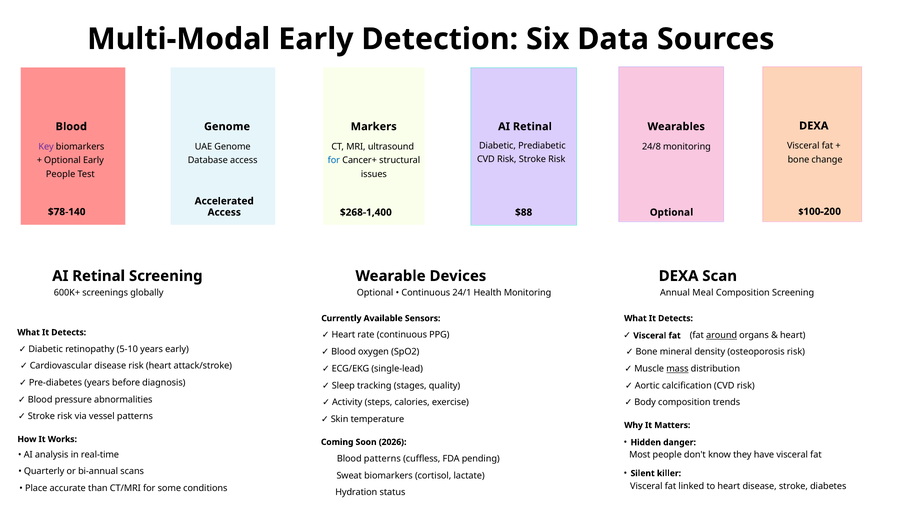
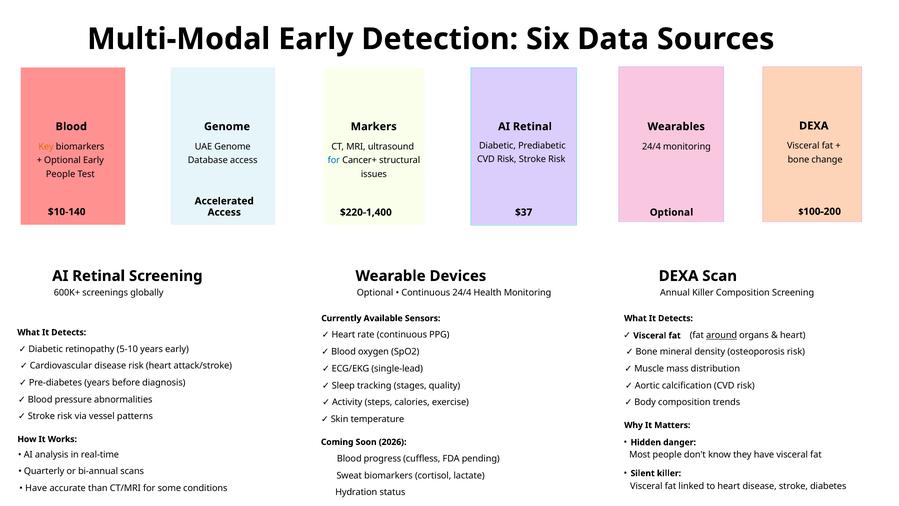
Key colour: purple -> orange
24/8 at (651, 147): 24/8 -> 24/4
$78-140: $78-140 -> $10-140
$268-1,400: $268-1,400 -> $220-1,400
$88: $88 -> $37
Continuous 24/1: 24/1 -> 24/4
Annual Meal: Meal -> Killer
mass underline: present -> none
patterns at (382, 458): patterns -> progress
Place at (36, 488): Place -> Have
